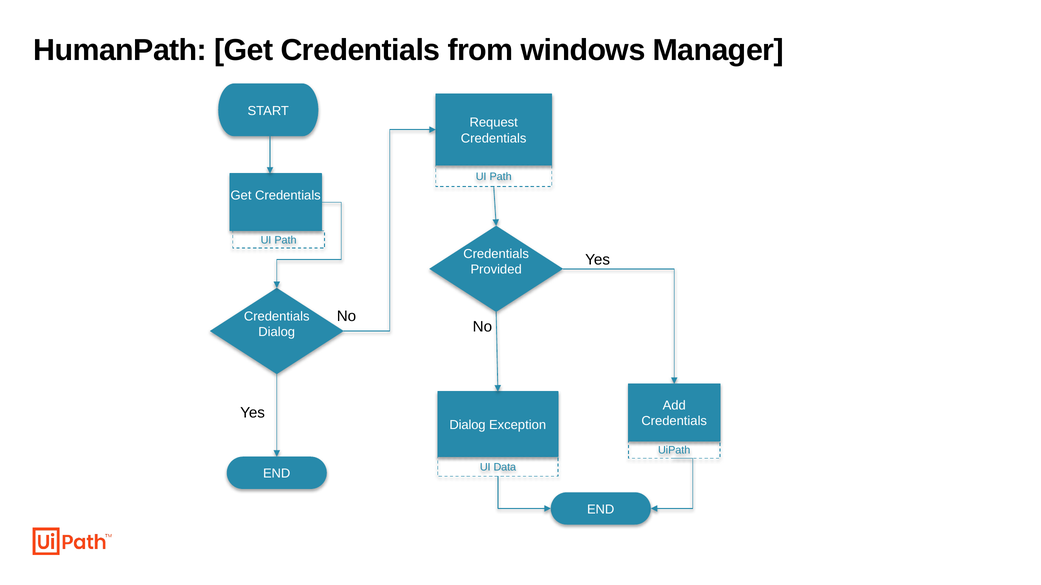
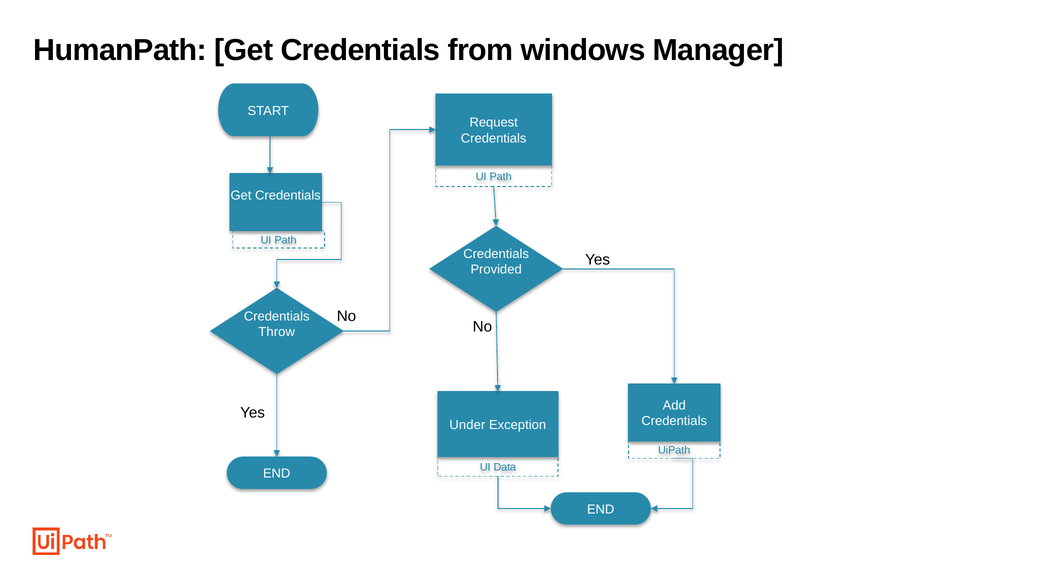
Dialog at (277, 332): Dialog -> Throw
Dialog at (467, 425): Dialog -> Under
